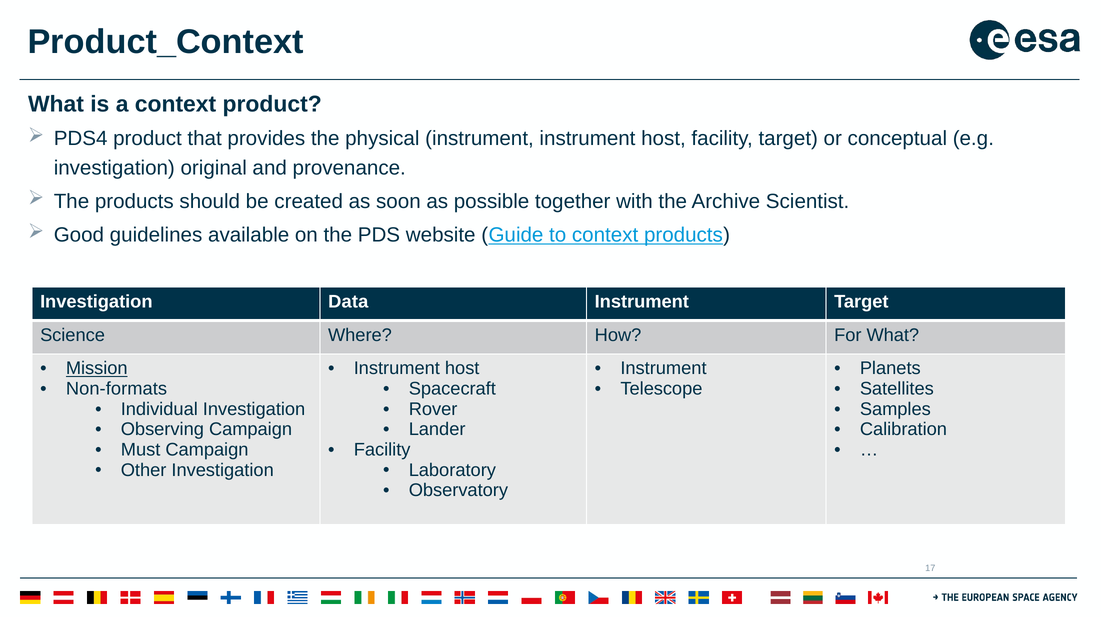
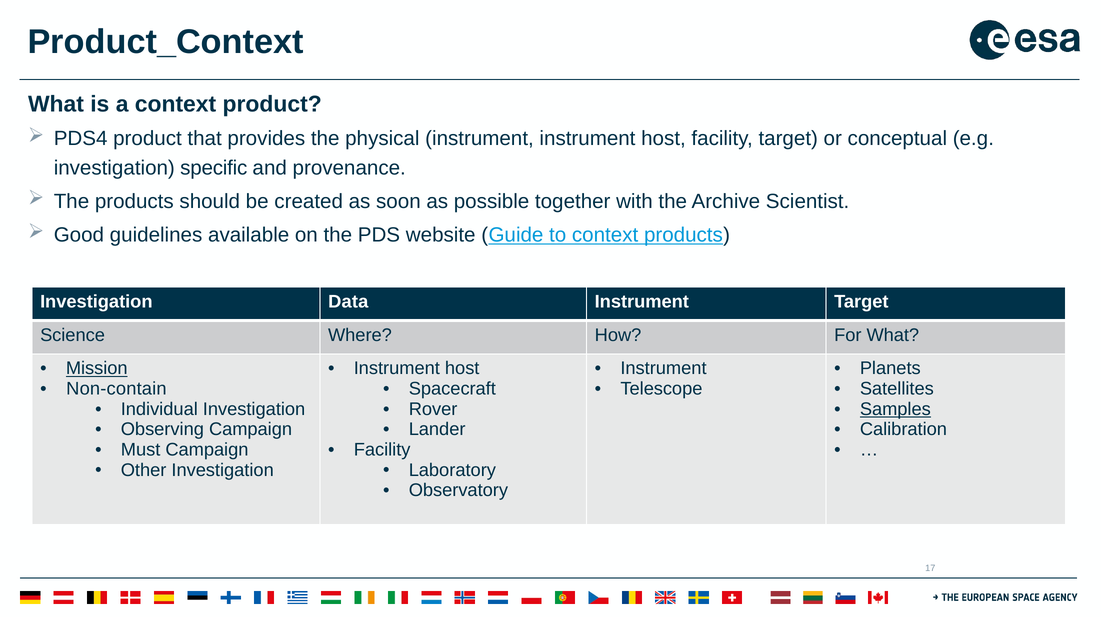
original: original -> specific
Non-formats: Non-formats -> Non-contain
Samples underline: none -> present
